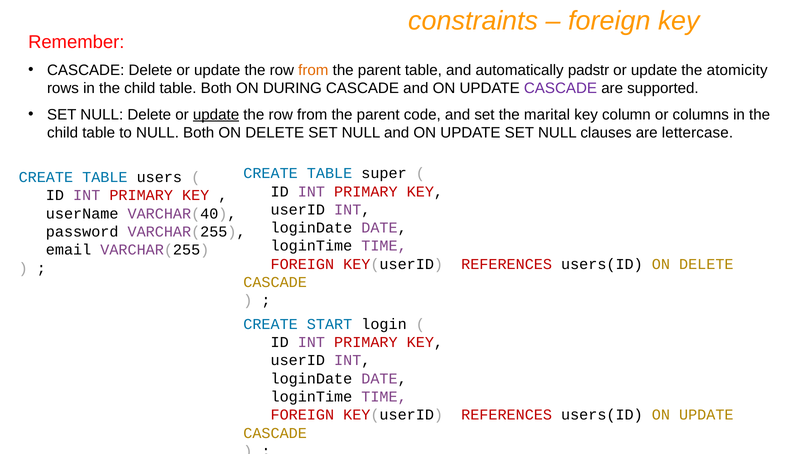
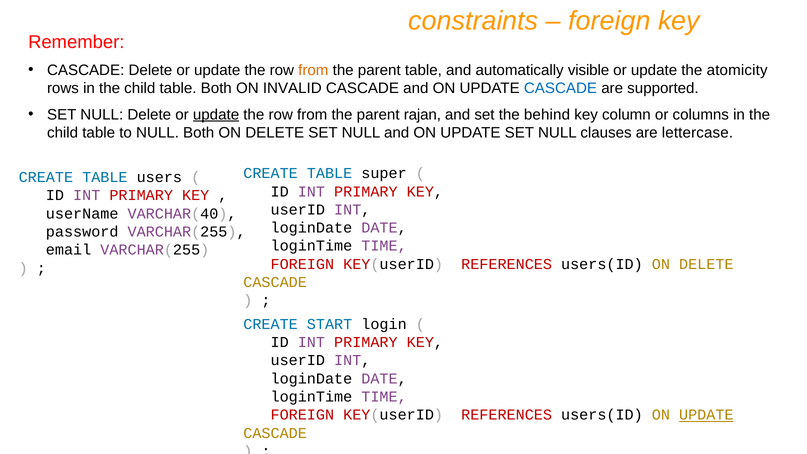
padstr: padstr -> visible
DURING: DURING -> INVALID
CASCADE at (560, 88) colour: purple -> blue
code: code -> rajan
marital: marital -> behind
UPDATE at (706, 415) underline: none -> present
